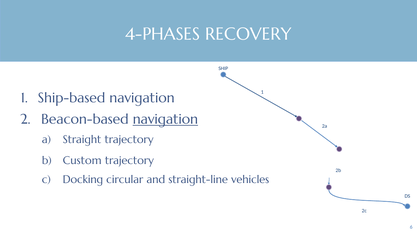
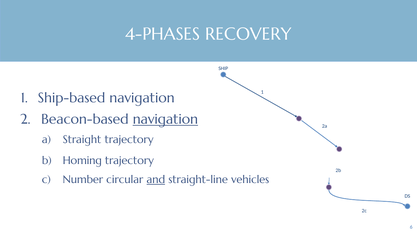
Custom: Custom -> Homing
Docking: Docking -> Number
and underline: none -> present
